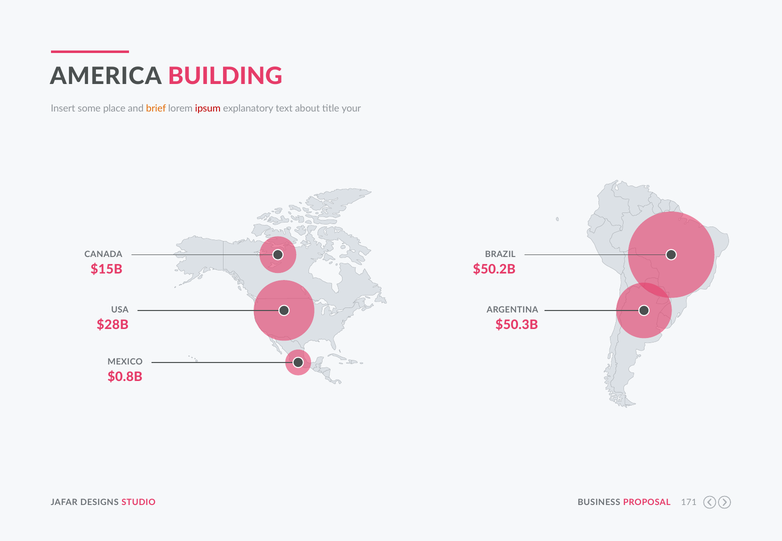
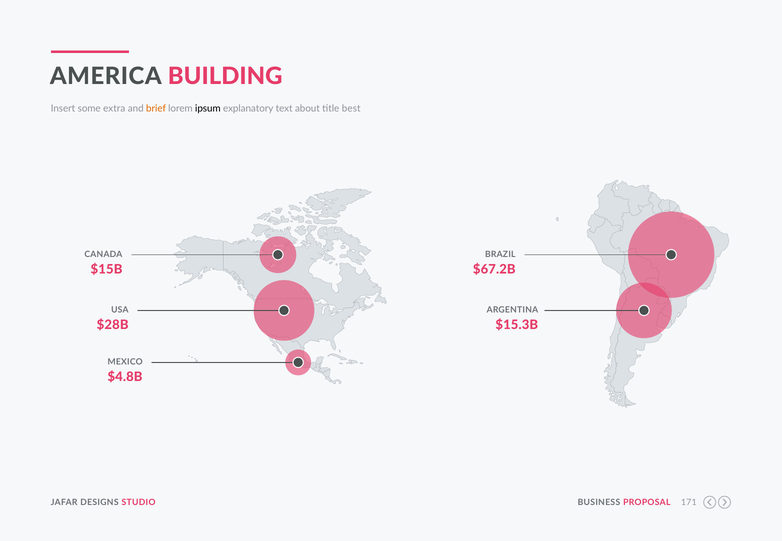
place: place -> extra
ipsum colour: red -> black
your: your -> best
$50.2B: $50.2B -> $67.2B
$50.3B: $50.3B -> $15.3B
$0.8B: $0.8B -> $4.8B
